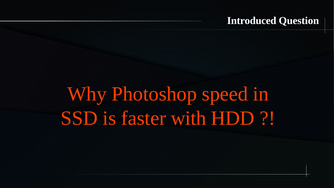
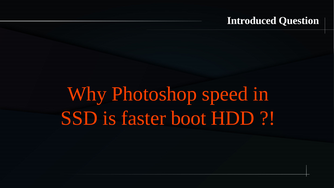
with: with -> boot
